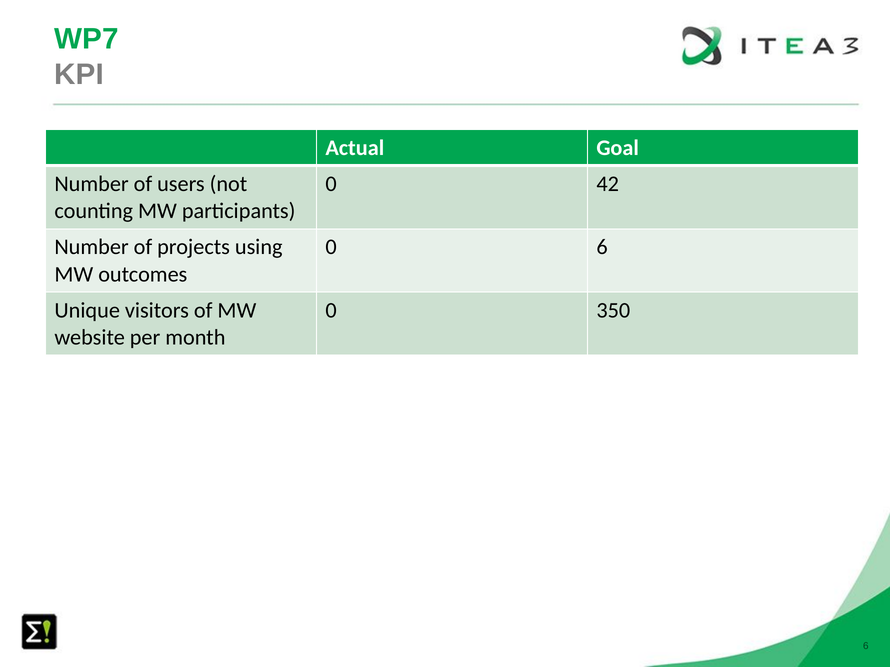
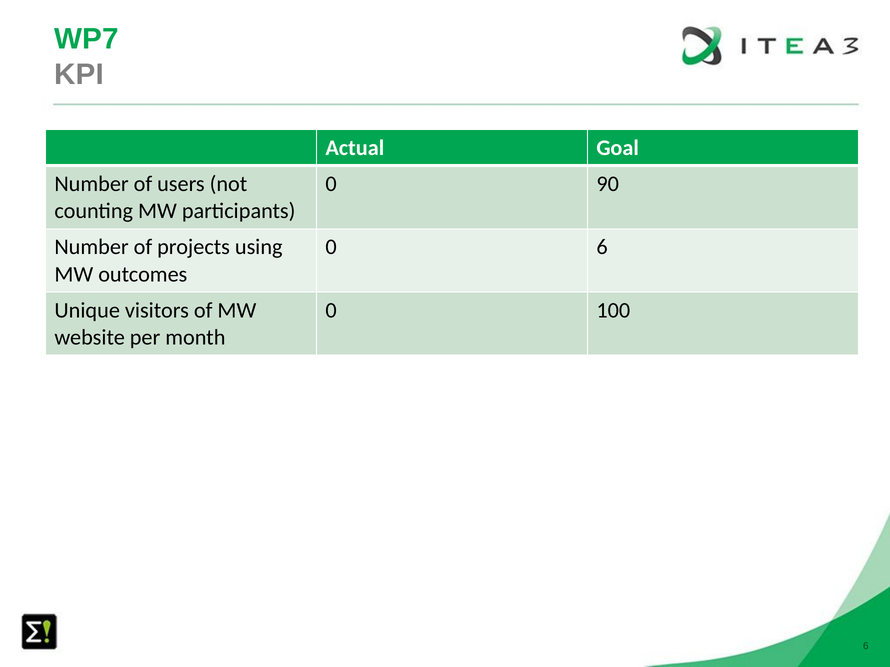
42: 42 -> 90
350: 350 -> 100
